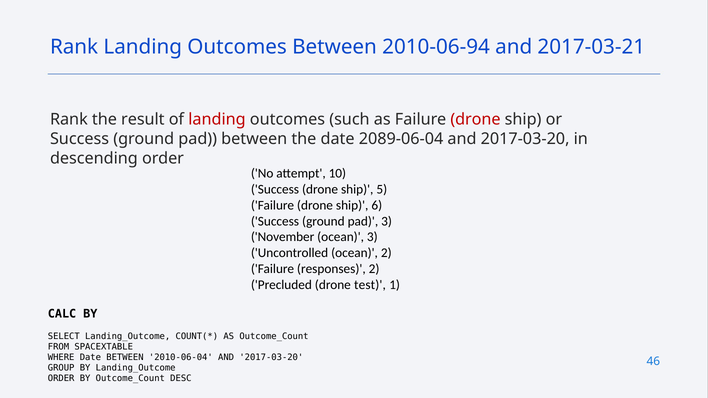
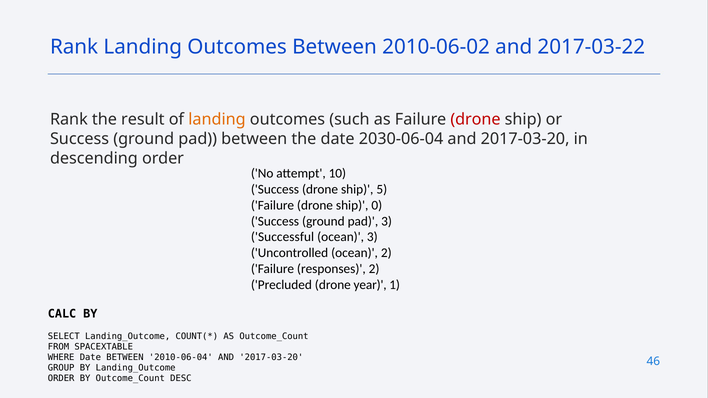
2010-06-94: 2010-06-94 -> 2010-06-02
2017-03-21: 2017-03-21 -> 2017-03-22
landing at (217, 120) colour: red -> orange
2089-06-04: 2089-06-04 -> 2030-06-04
6: 6 -> 0
November: November -> Successful
test: test -> year
